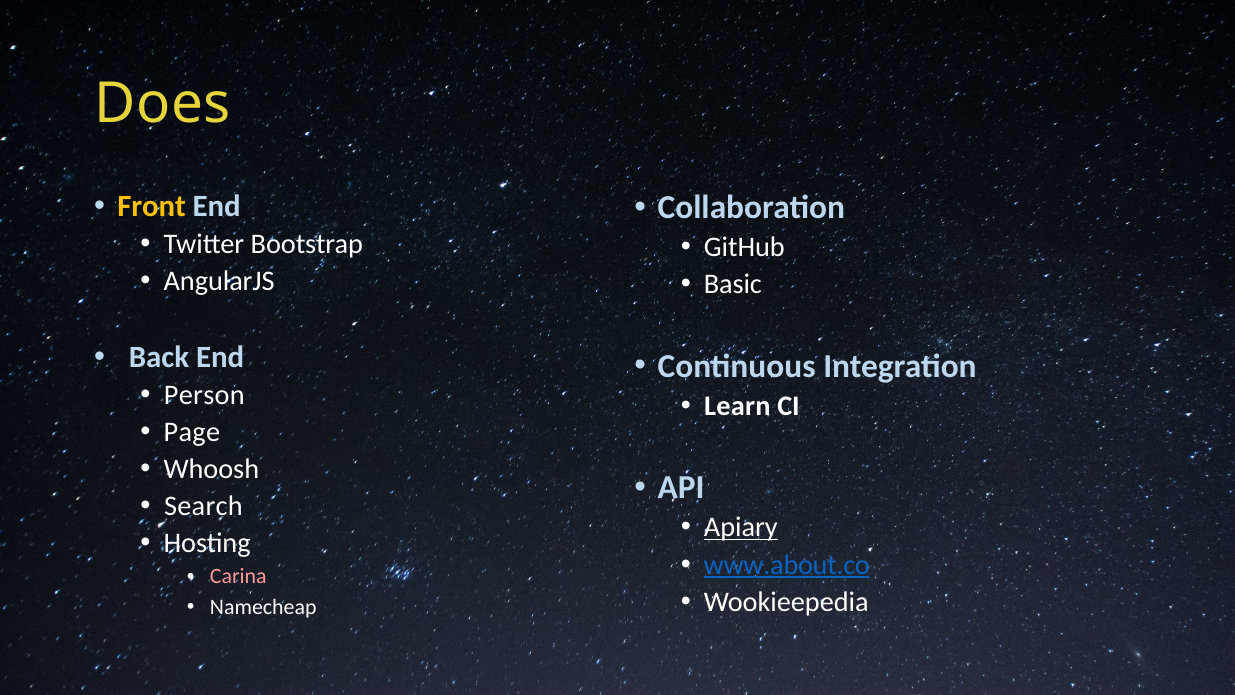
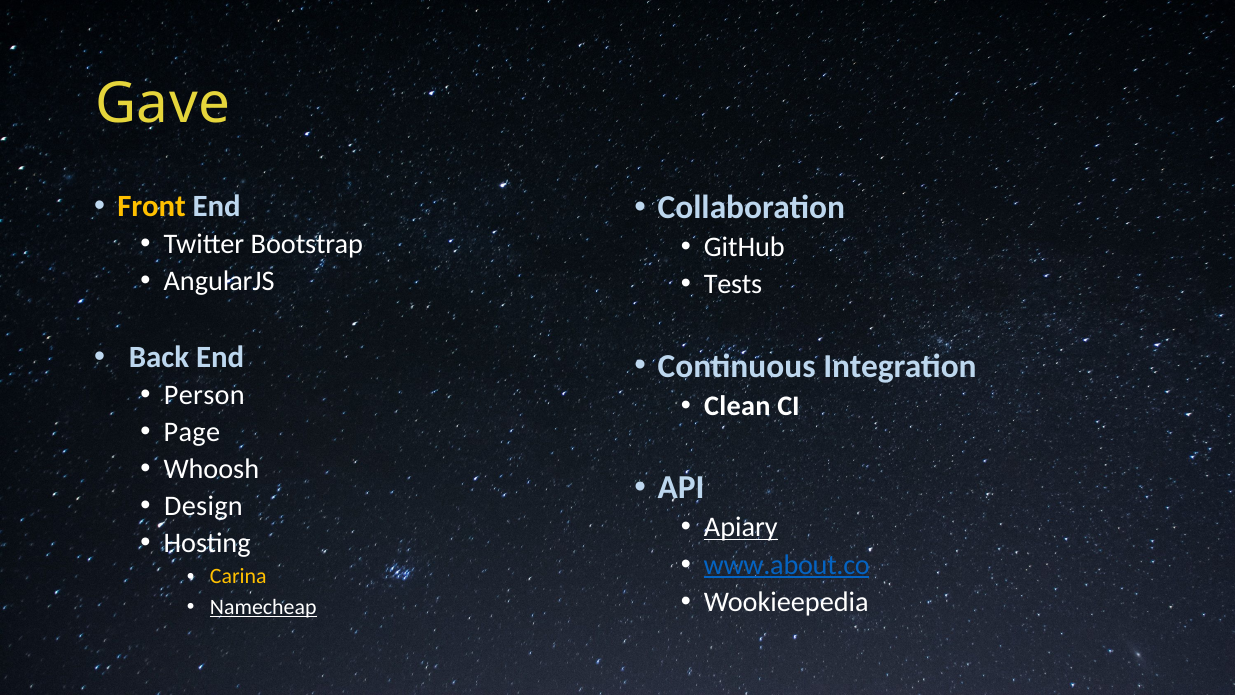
Does: Does -> Gave
Basic: Basic -> Tests
Learn: Learn -> Clean
Search: Search -> Design
Carina colour: pink -> yellow
Namecheap underline: none -> present
